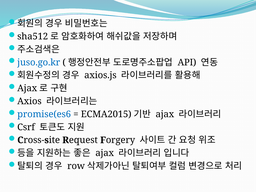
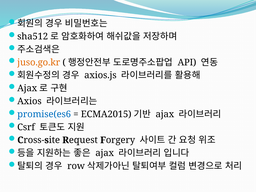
juso.go.kr colour: blue -> orange
